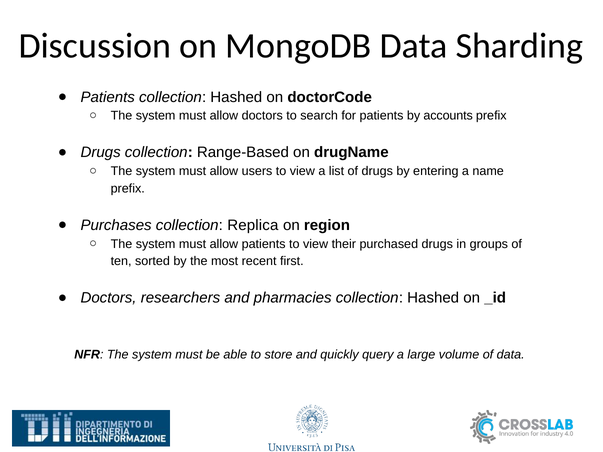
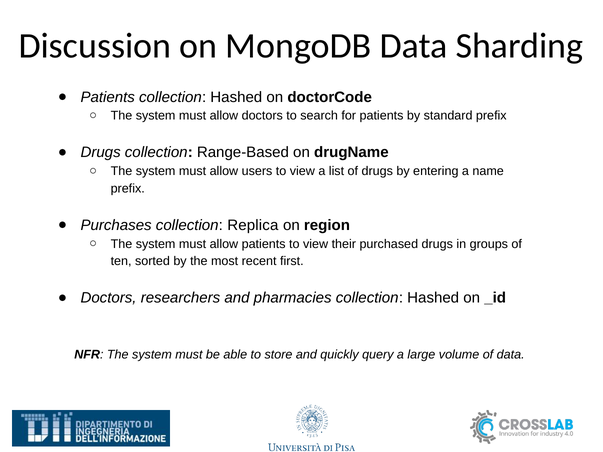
accounts: accounts -> standard
